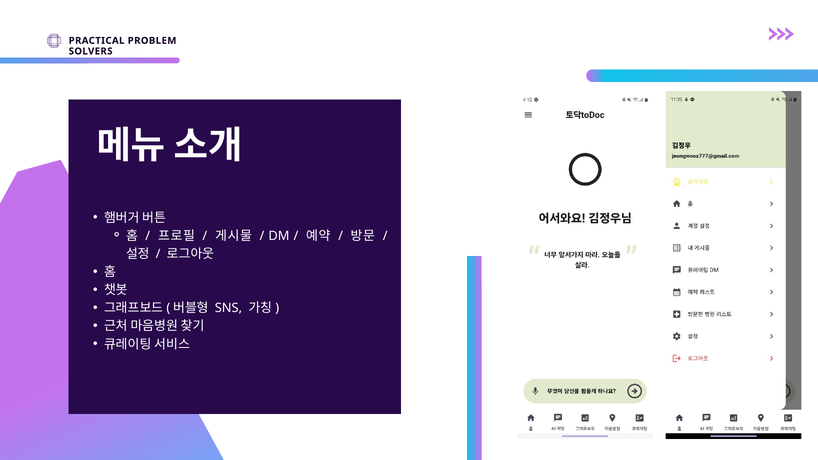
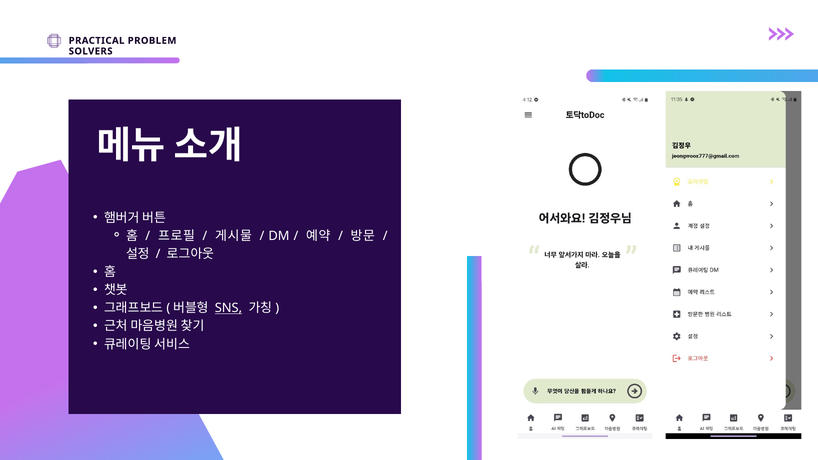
SNS underline: none -> present
